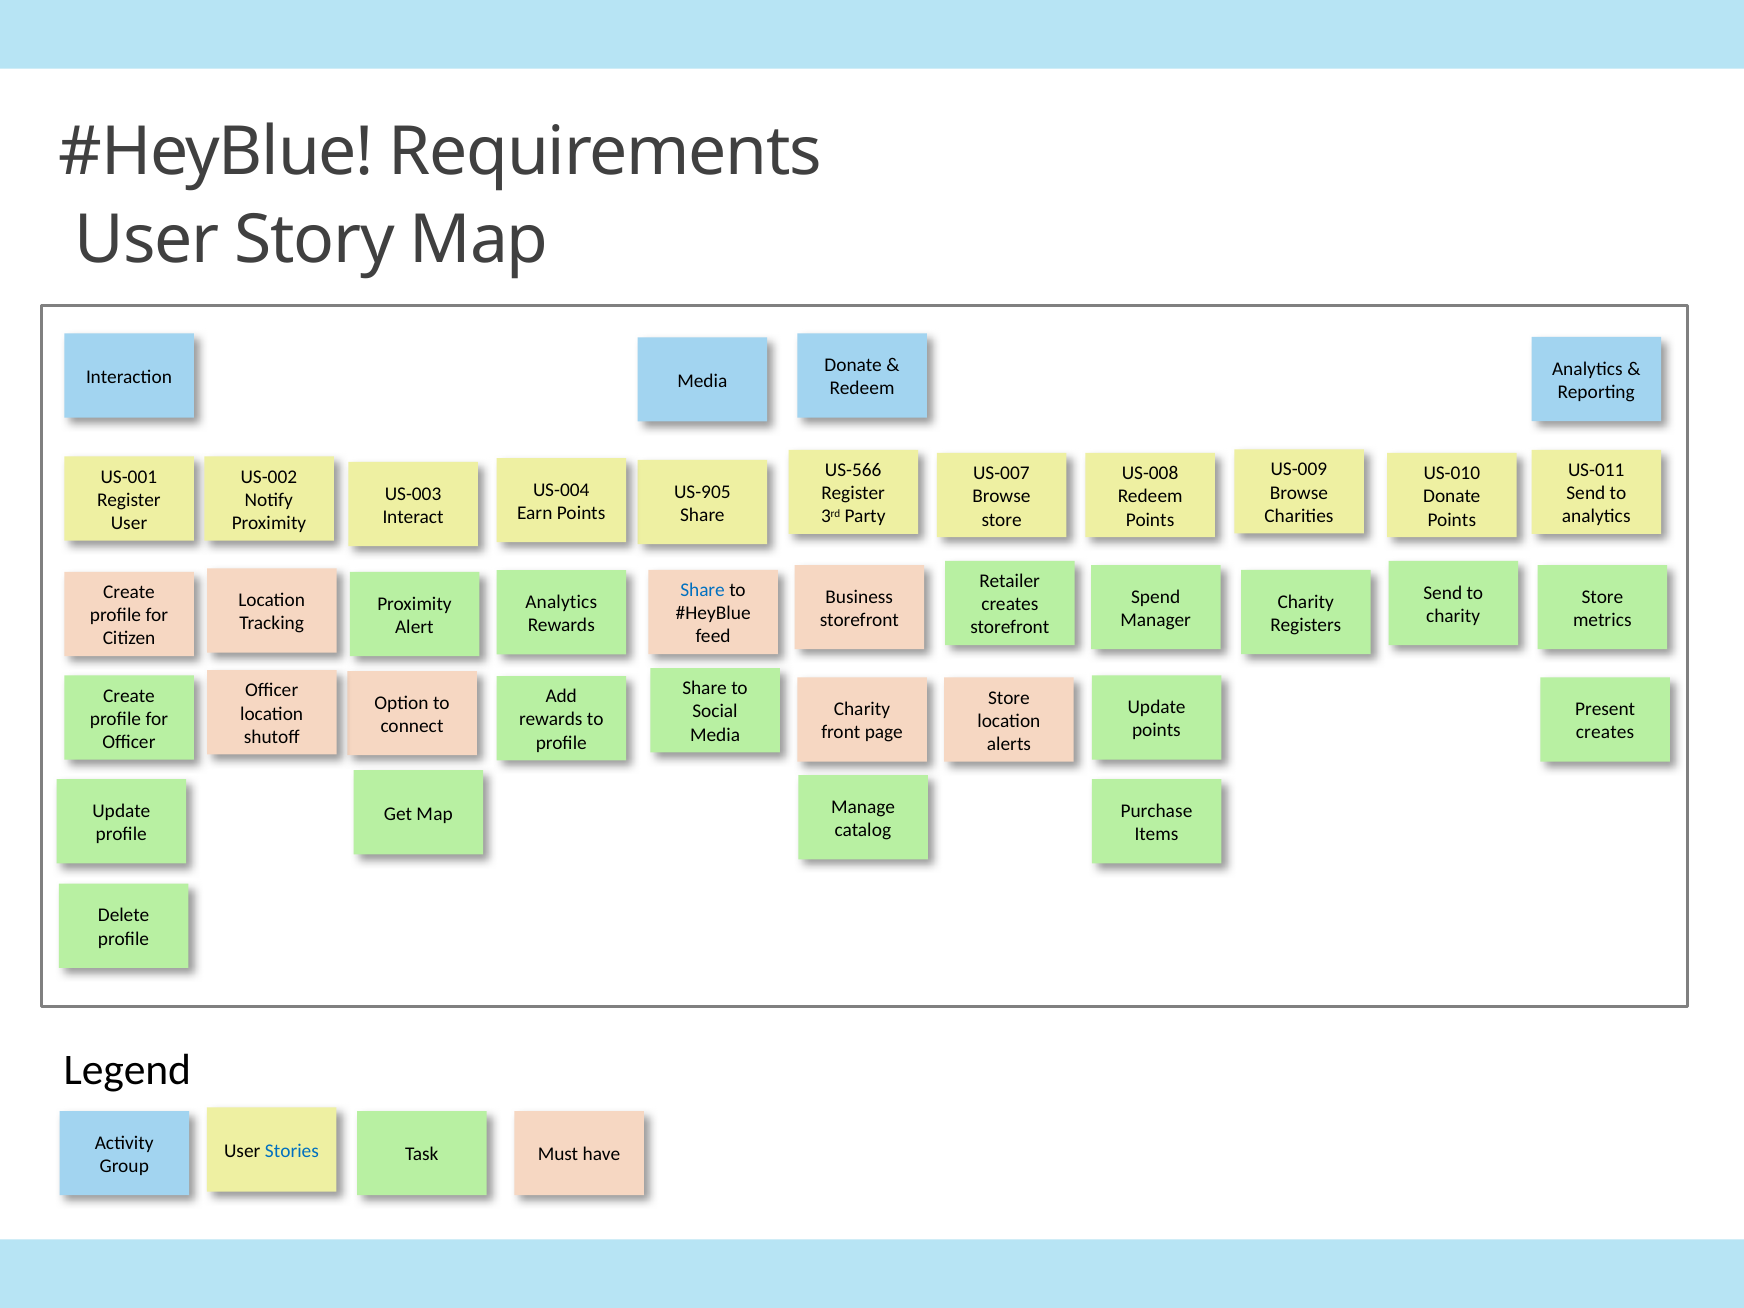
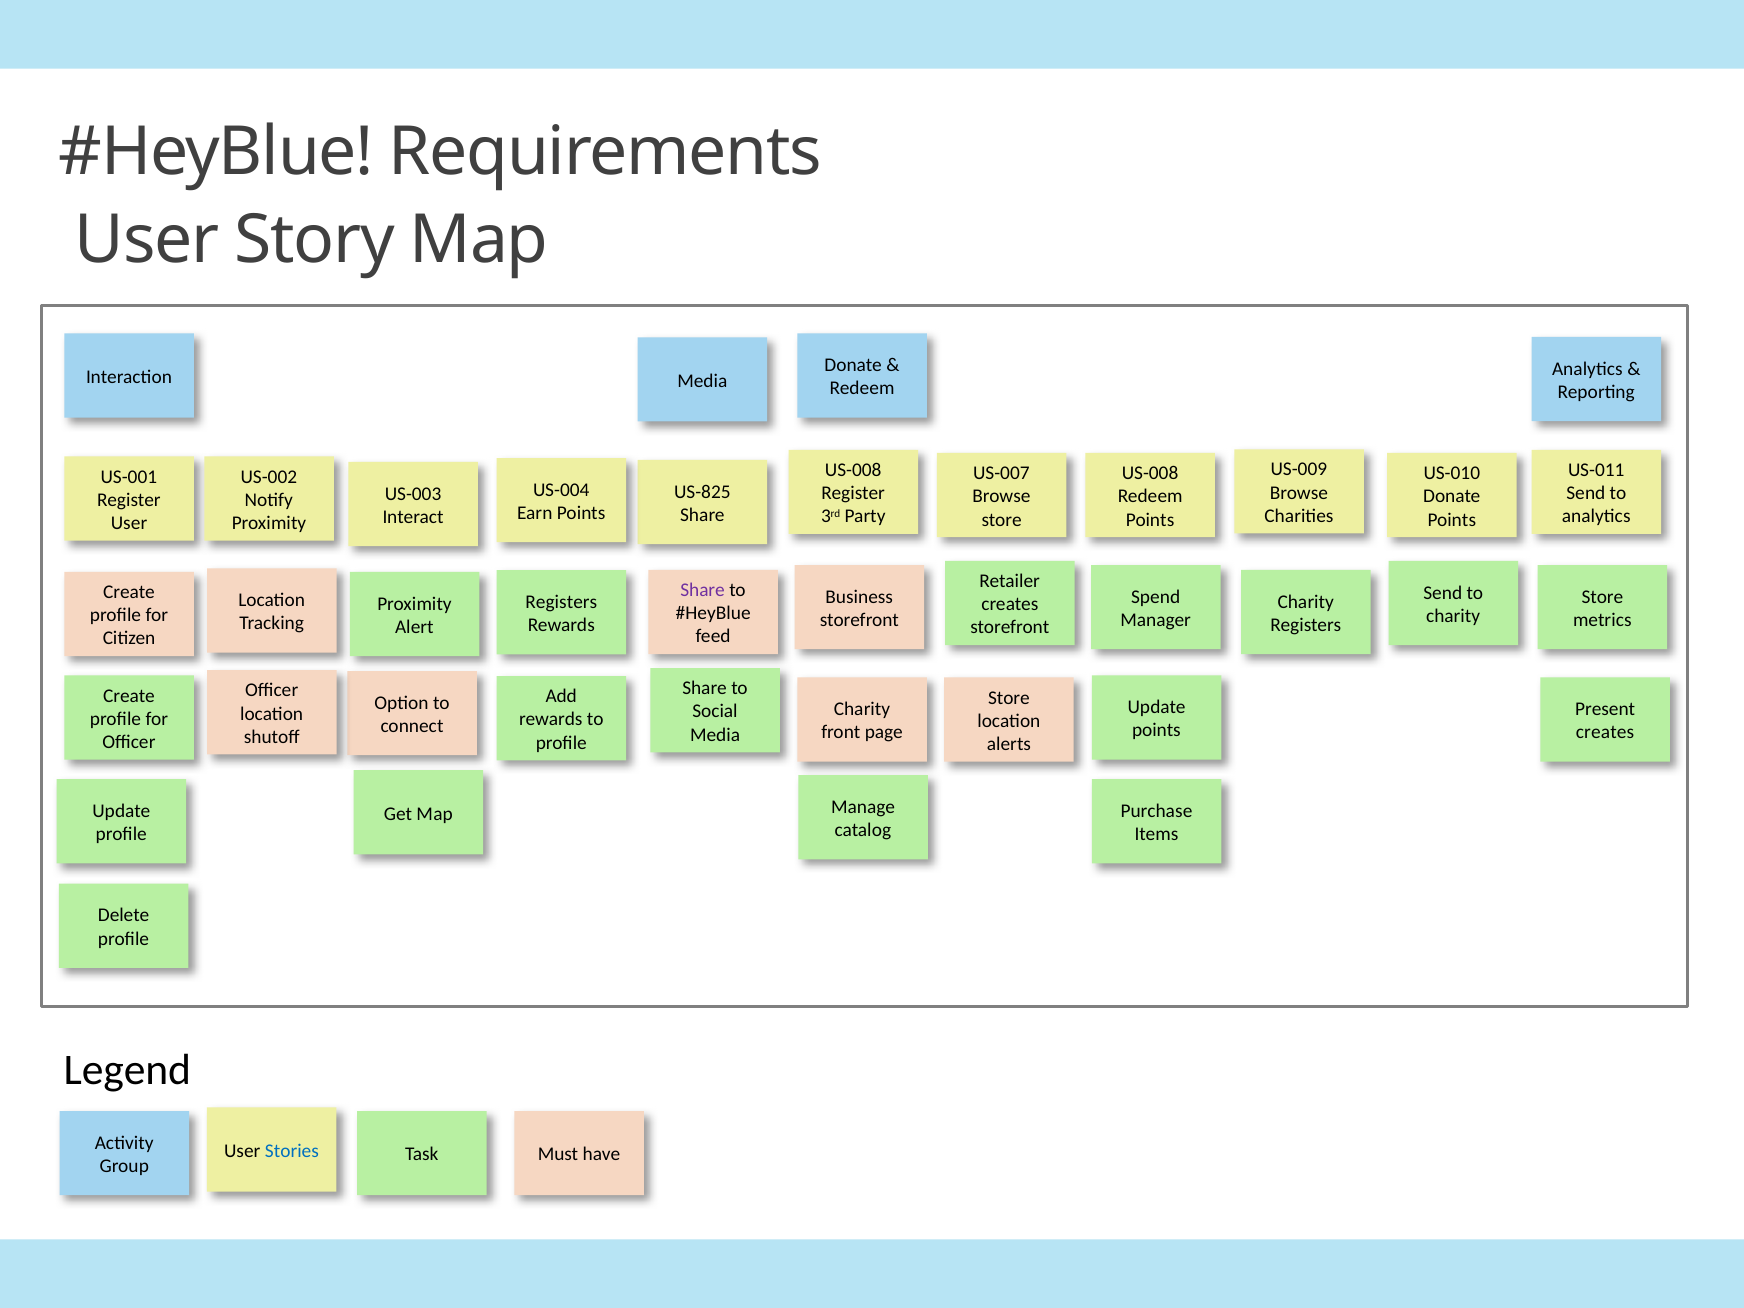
US-566 at (853, 470): US-566 -> US-008
US-905: US-905 -> US-825
Share at (703, 590) colour: blue -> purple
Analytics at (561, 602): Analytics -> Registers
